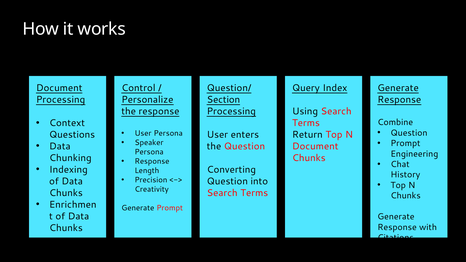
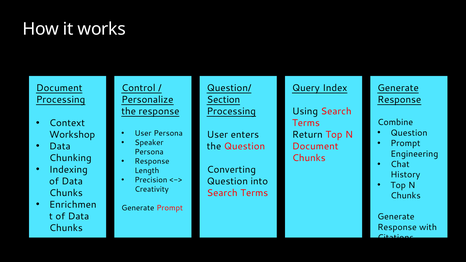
Questions: Questions -> Workshop
